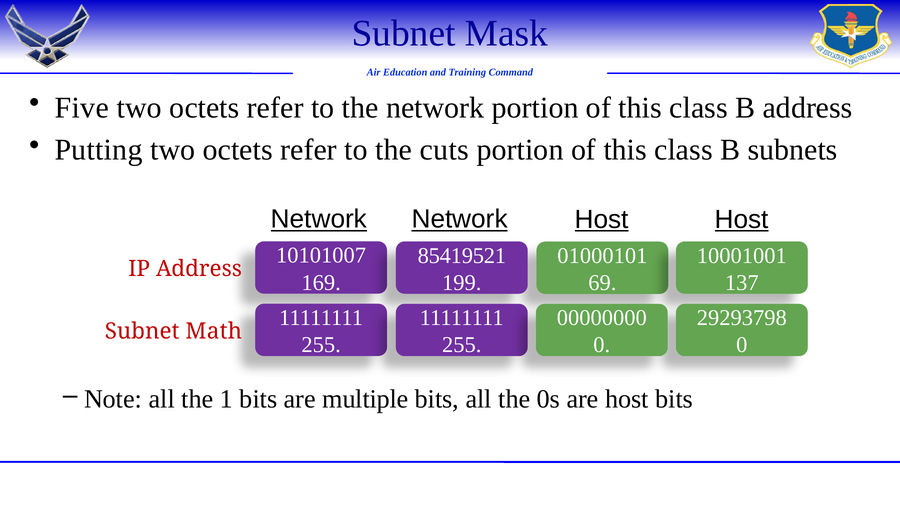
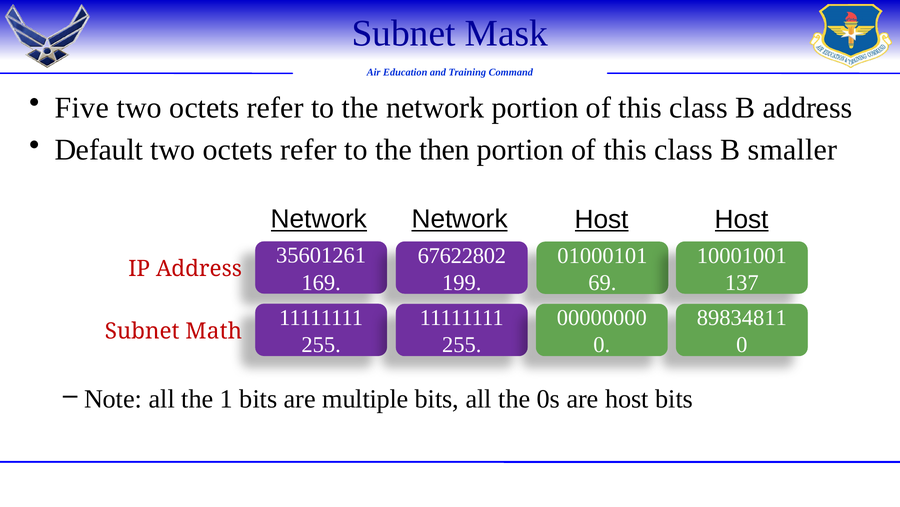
Putting: Putting -> Default
cuts: cuts -> then
subnets: subnets -> smaller
10101007: 10101007 -> 35601261
85419521: 85419521 -> 67622802
29293798: 29293798 -> 89834811
